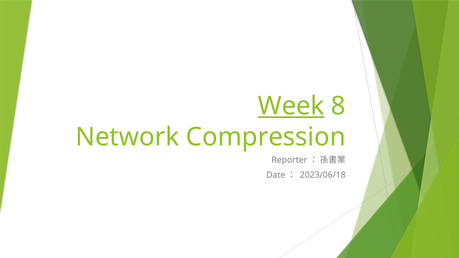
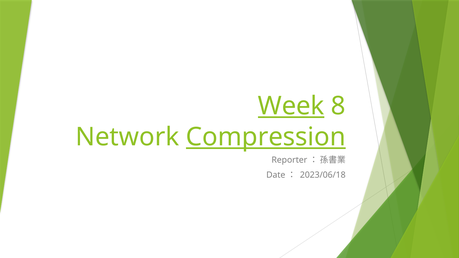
Compression underline: none -> present
